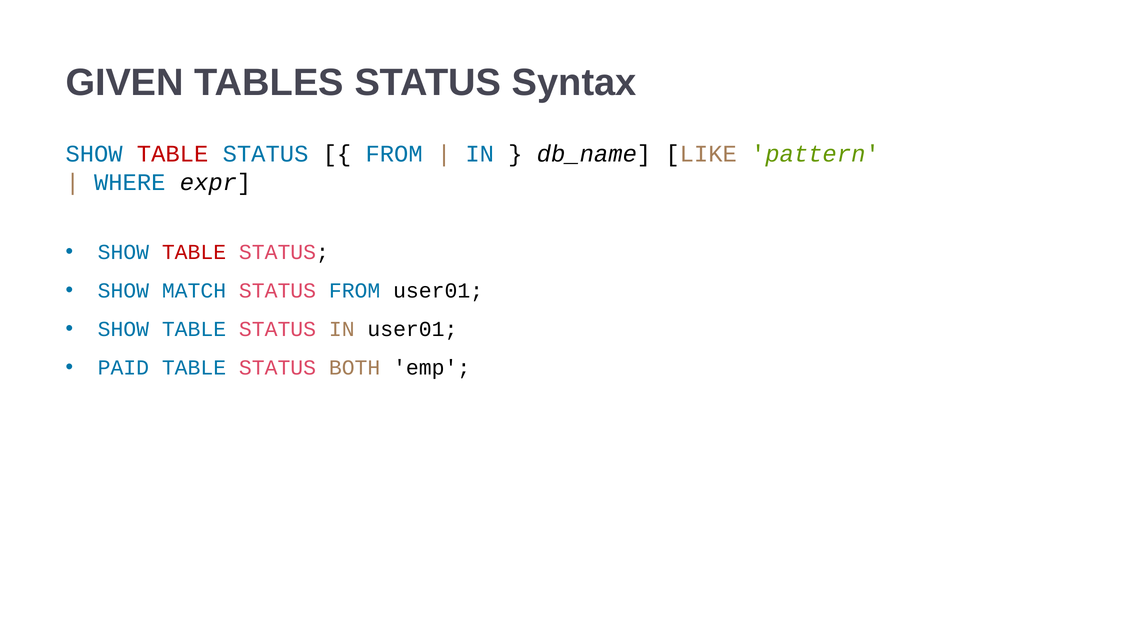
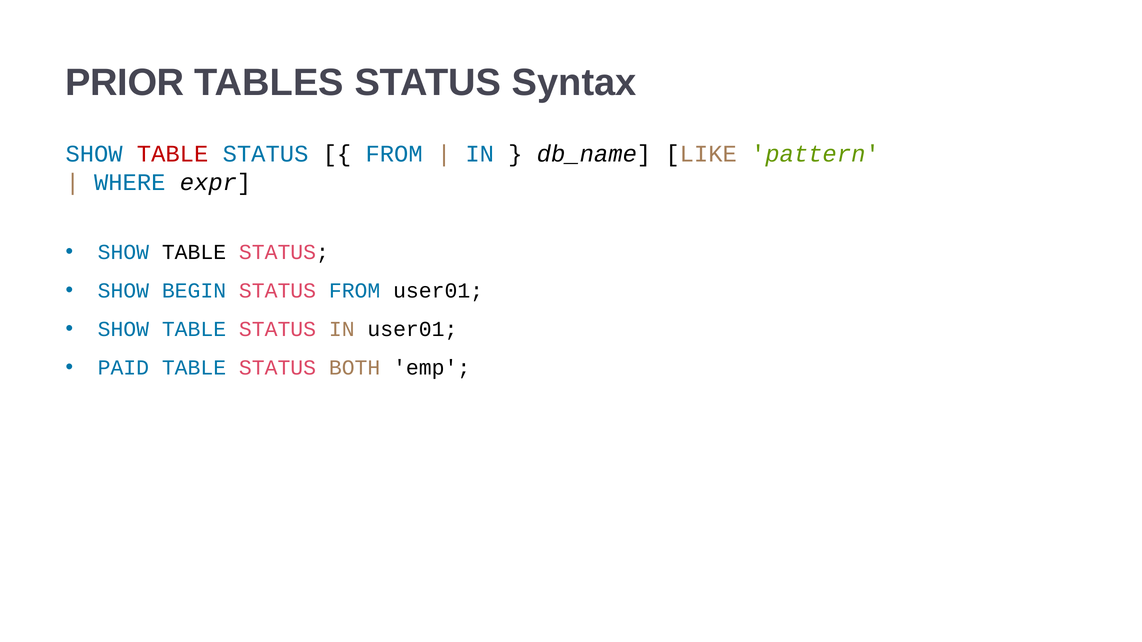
GIVEN: GIVEN -> PRIOR
TABLE at (194, 252) colour: red -> black
MATCH: MATCH -> BEGIN
